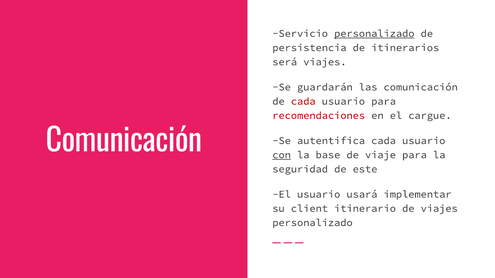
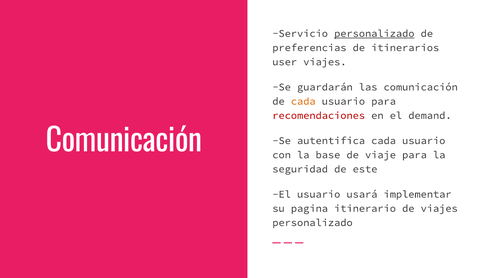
persistencia: persistencia -> preferencias
será: será -> user
cada at (303, 101) colour: red -> orange
cargue: cargue -> demand
con underline: present -> none
client: client -> pagina
